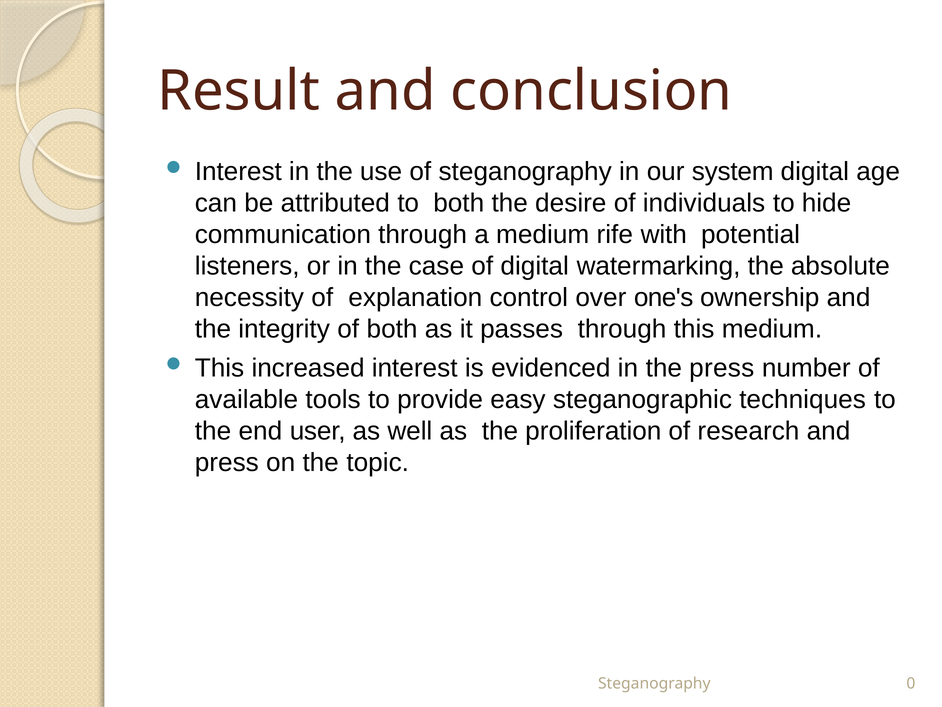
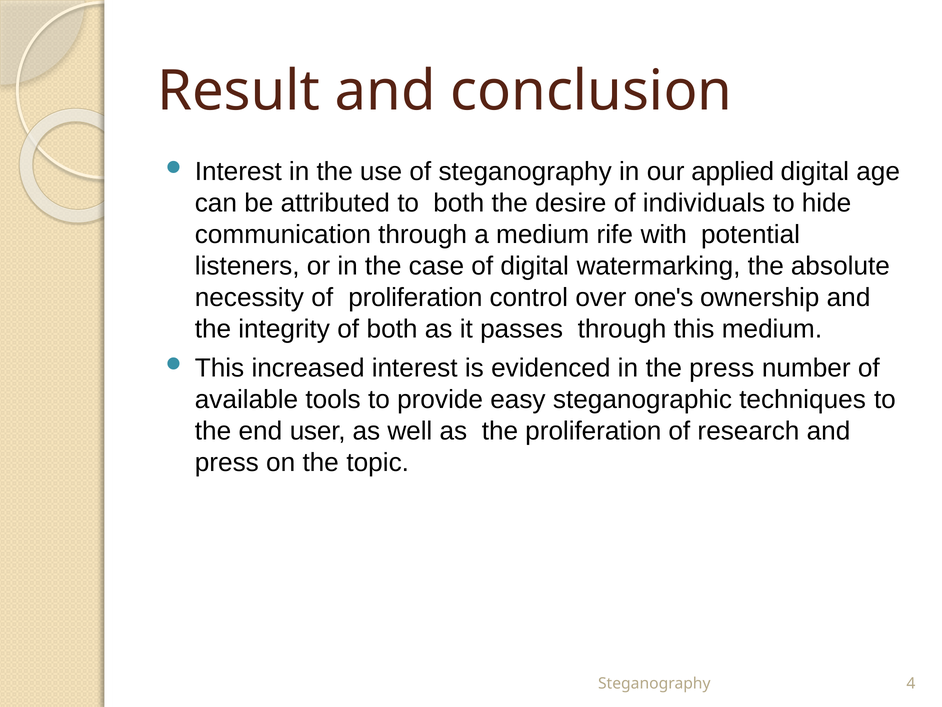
system: system -> applied
of explanation: explanation -> proliferation
0: 0 -> 4
